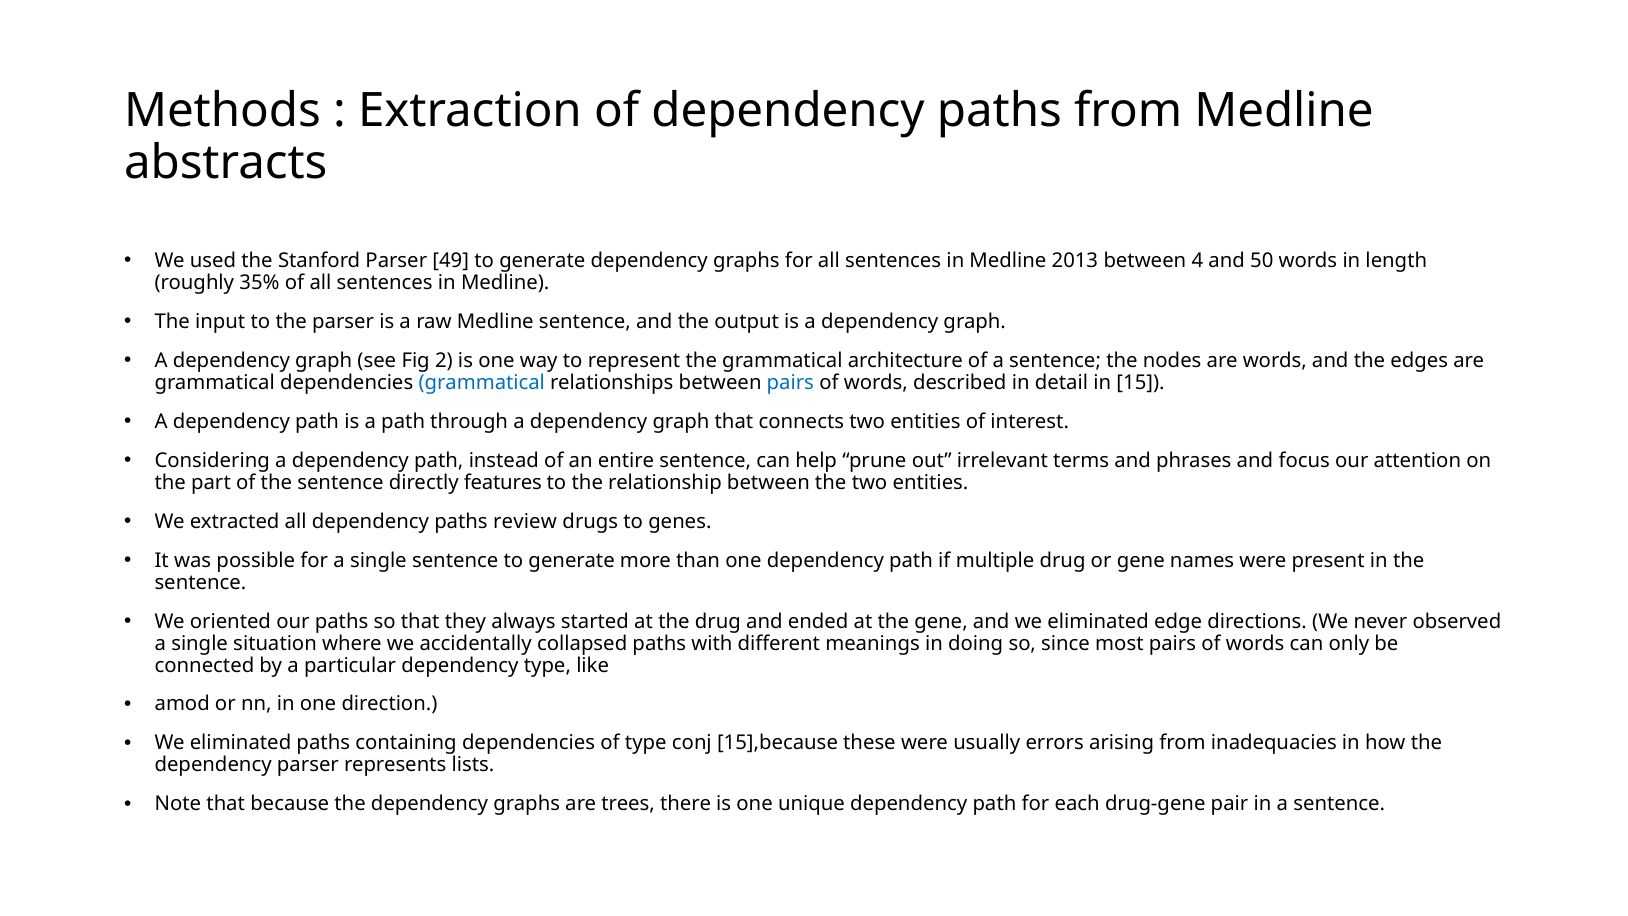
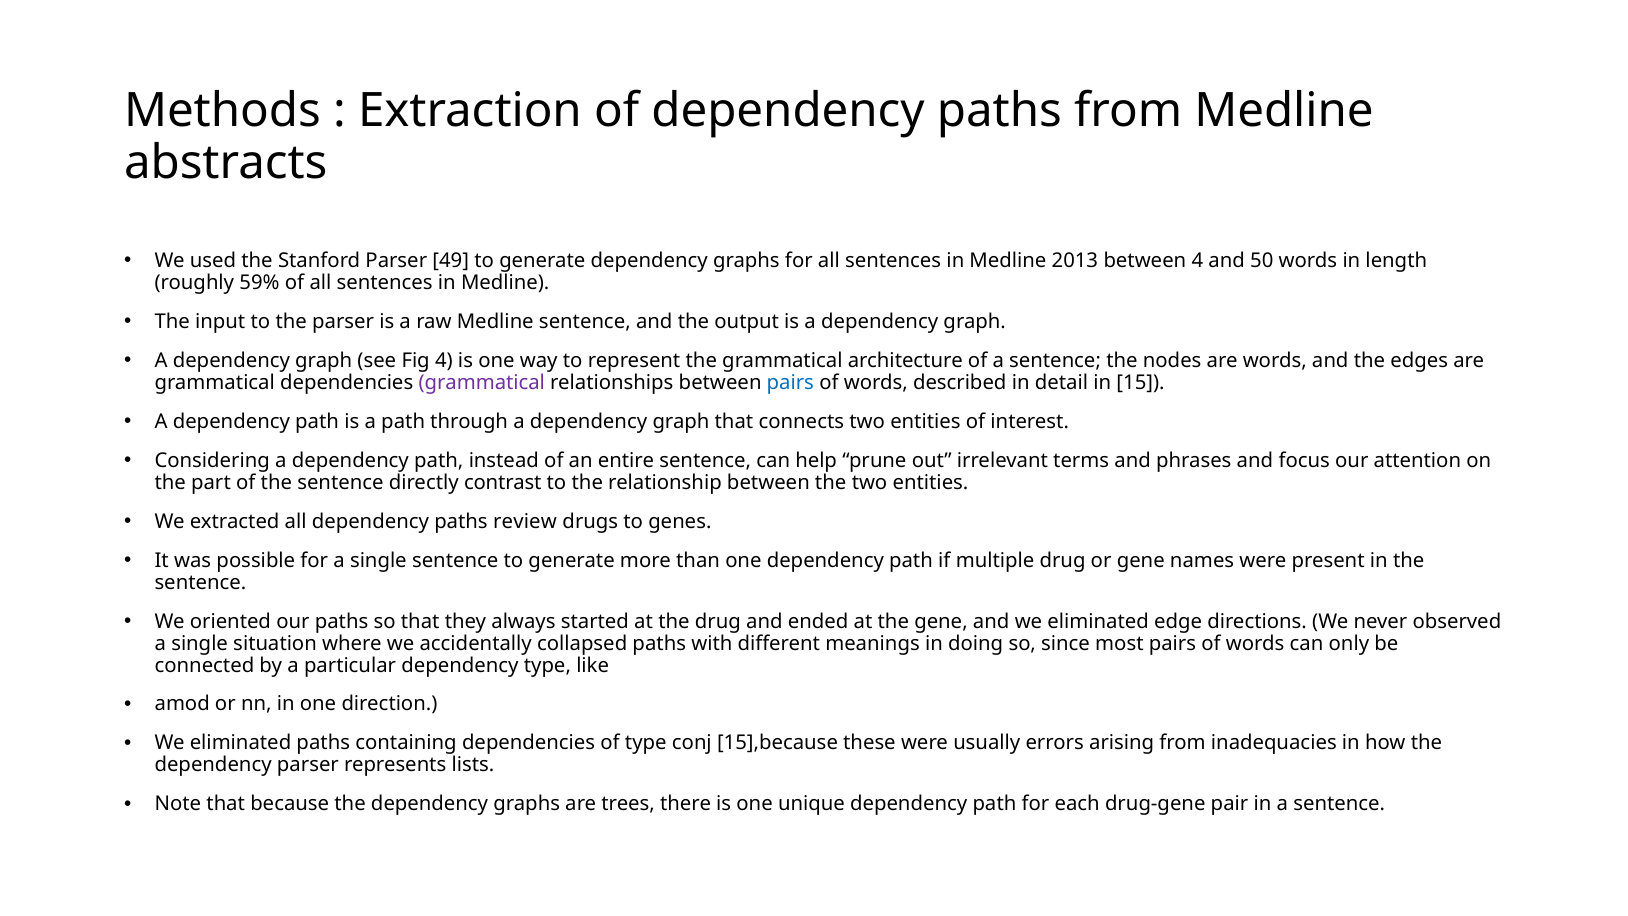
35%: 35% -> 59%
Fig 2: 2 -> 4
grammatical at (482, 383) colour: blue -> purple
features: features -> contrast
